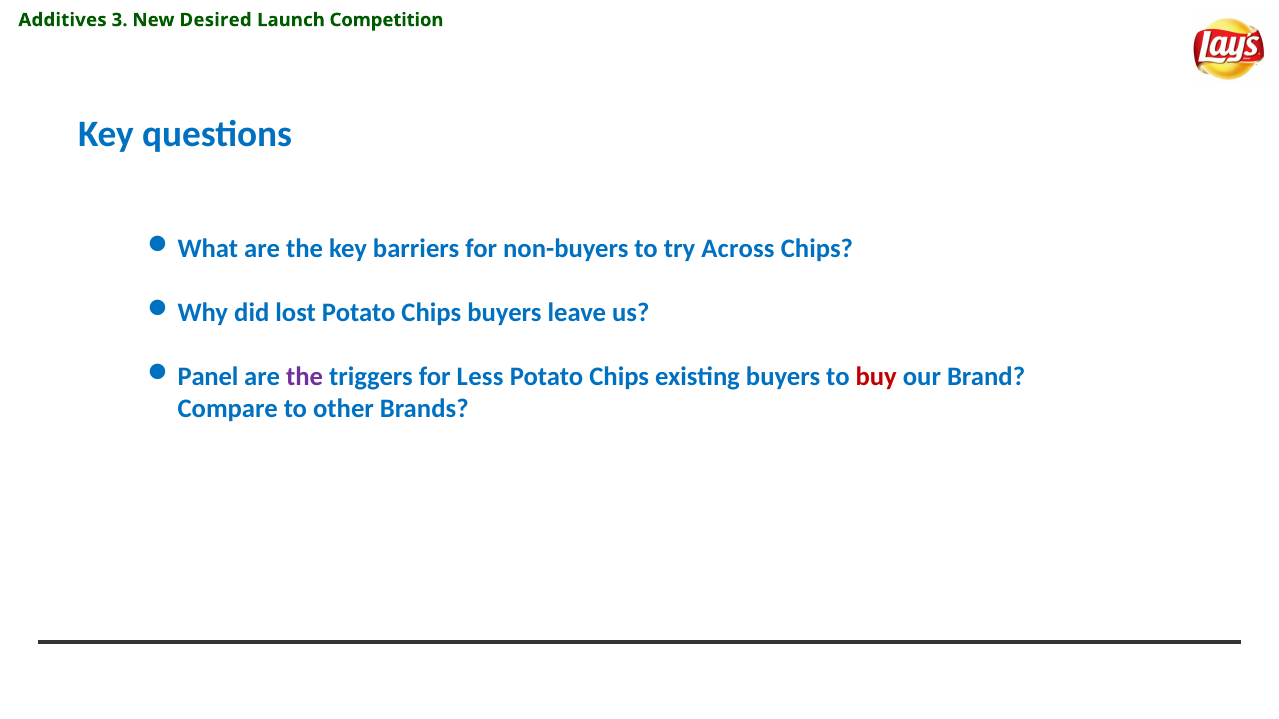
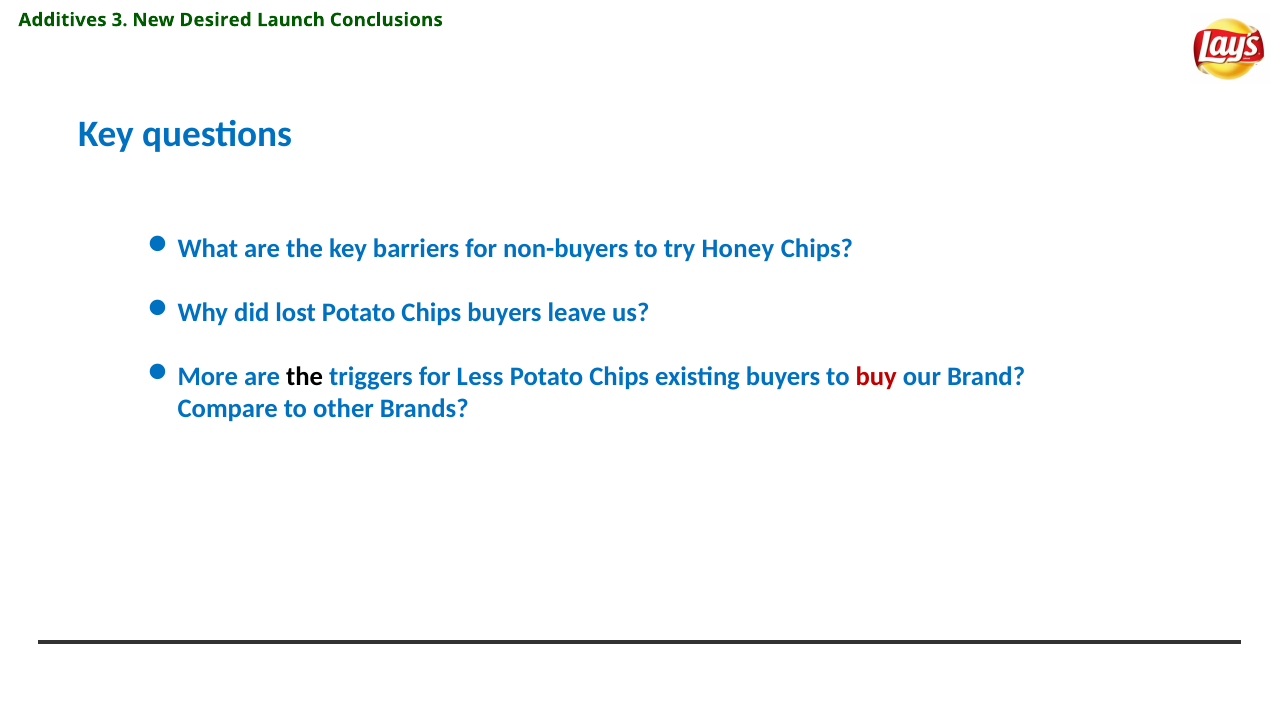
Competition: Competition -> Conclusions
Across: Across -> Honey
Panel: Panel -> More
the at (305, 377) colour: purple -> black
